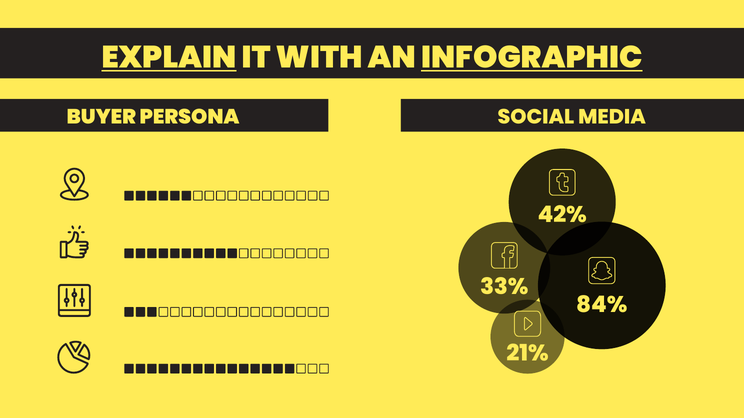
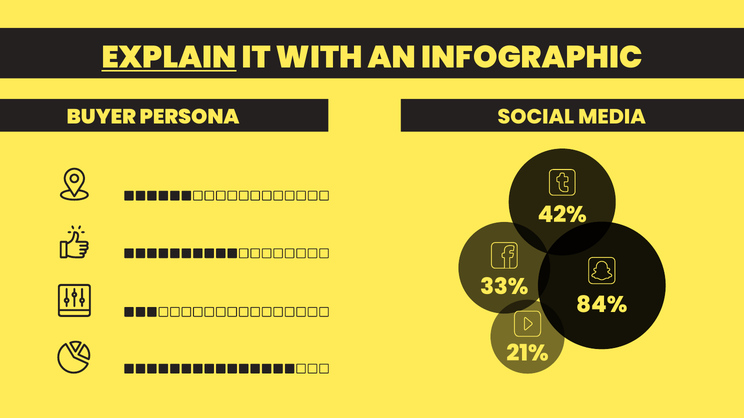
INFOGRAPHIC underline: present -> none
